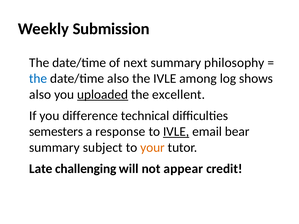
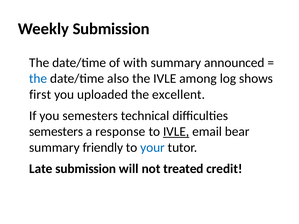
next: next -> with
philosophy: philosophy -> announced
also at (40, 95): also -> first
uploaded underline: present -> none
you difference: difference -> semesters
subject: subject -> friendly
your colour: orange -> blue
Late challenging: challenging -> submission
appear: appear -> treated
